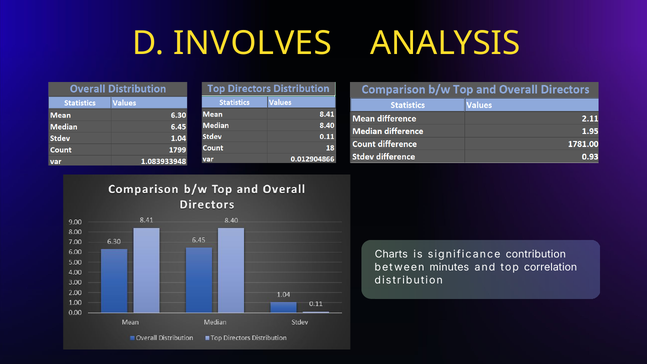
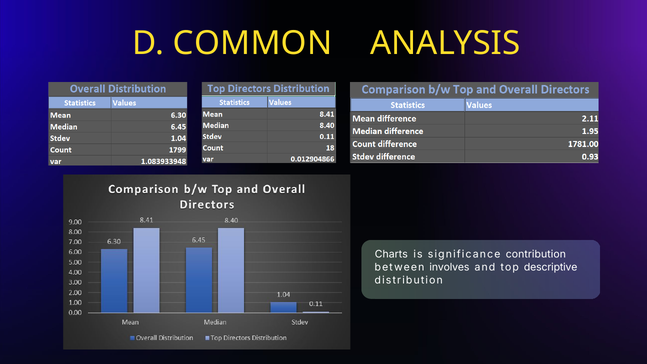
INVOLVES: INVOLVES -> COMMON
minutes: minutes -> involves
correlation: correlation -> descriptive
